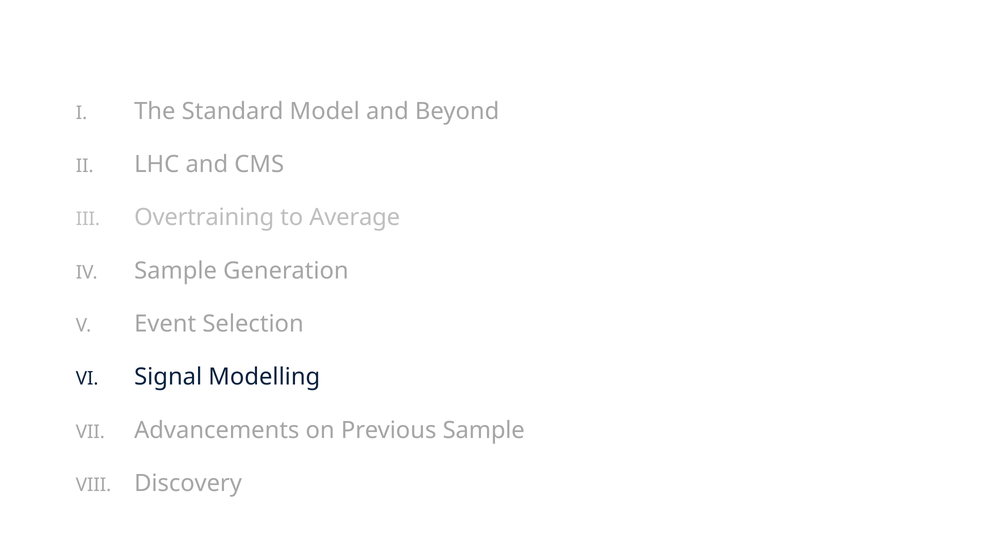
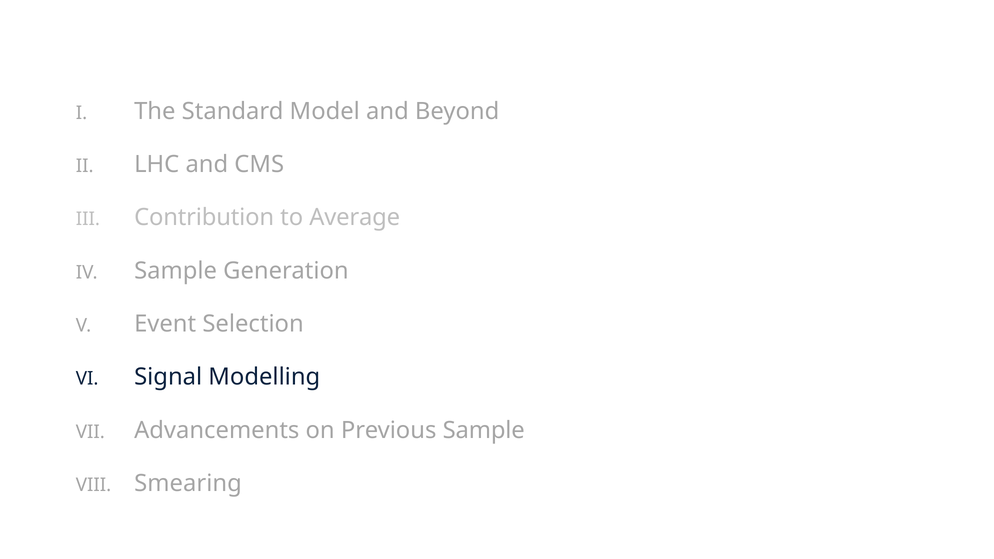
Overtraining: Overtraining -> Contribution
Discovery: Discovery -> Smearing
